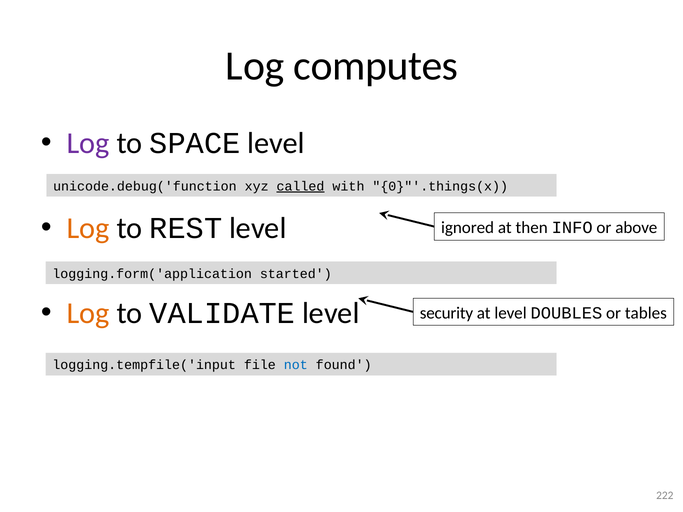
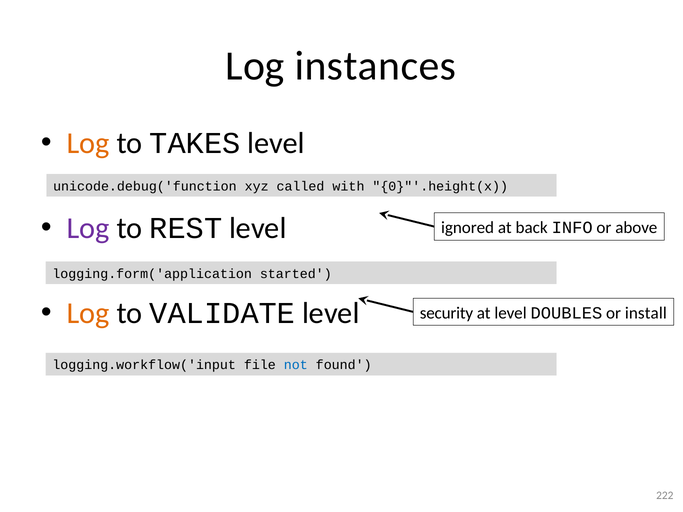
computes: computes -> instances
Log at (88, 143) colour: purple -> orange
SPACE: SPACE -> TAKES
called underline: present -> none
0}"'.things(x: 0}"'.things(x -> 0}"'.height(x
Log at (88, 228) colour: orange -> purple
then: then -> back
tables: tables -> install
logging.tempfile('input: logging.tempfile('input -> logging.workflow('input
